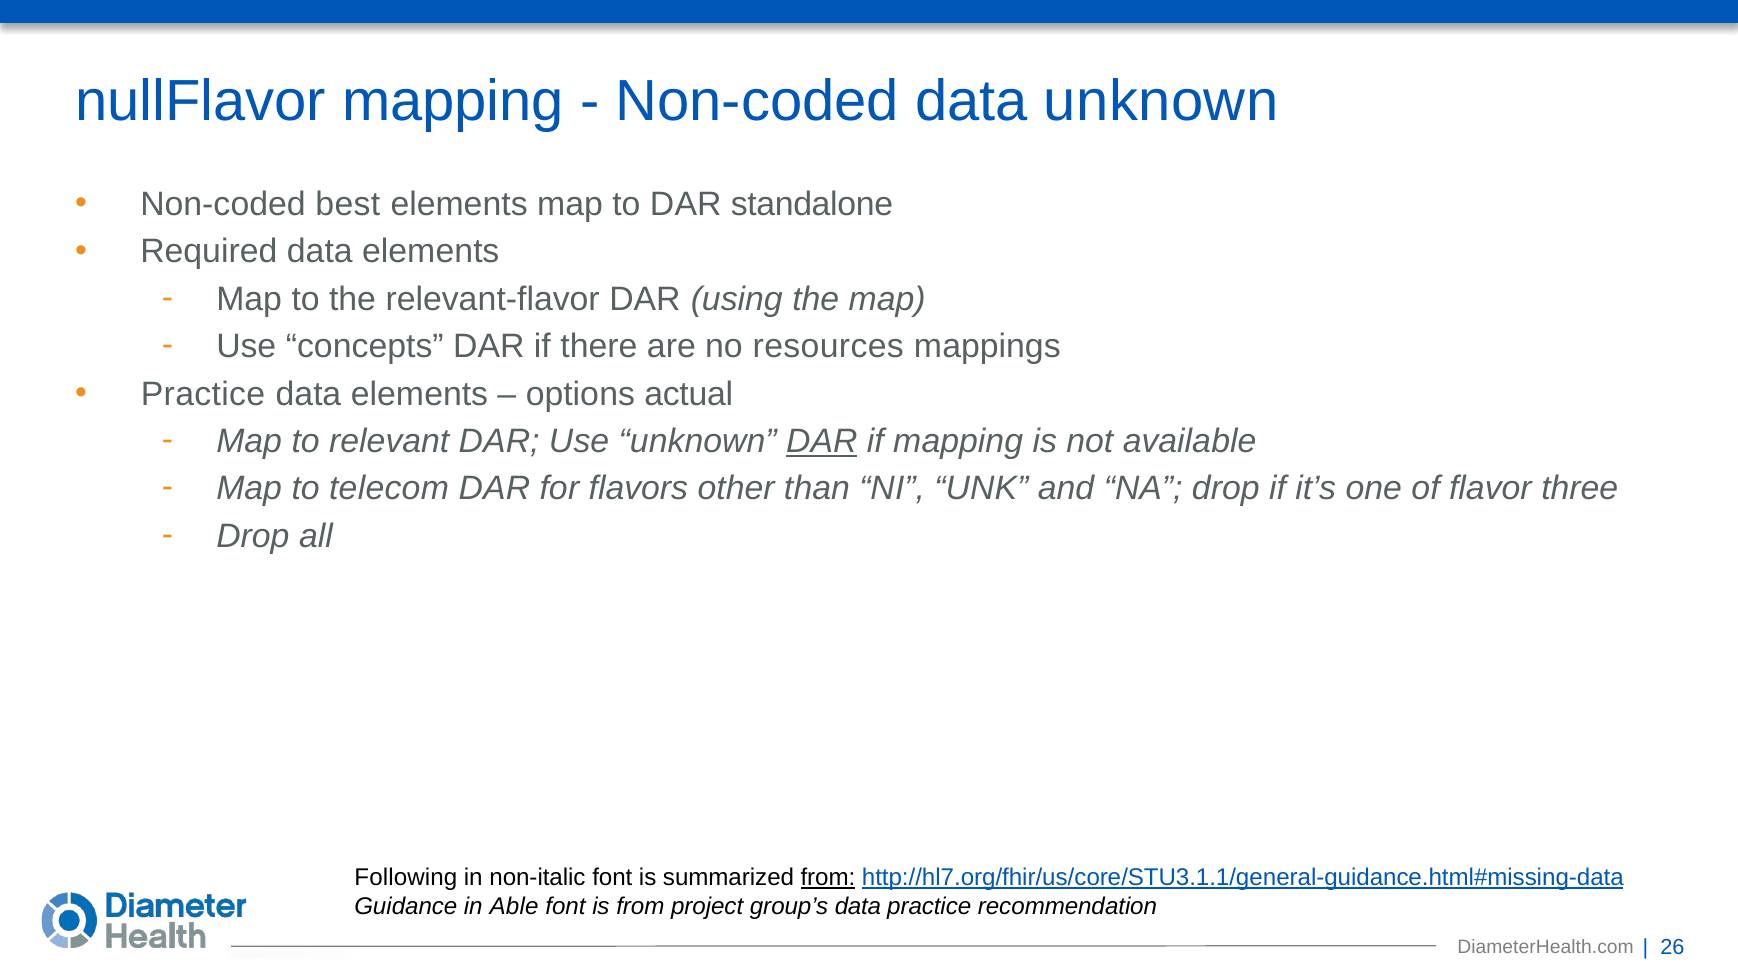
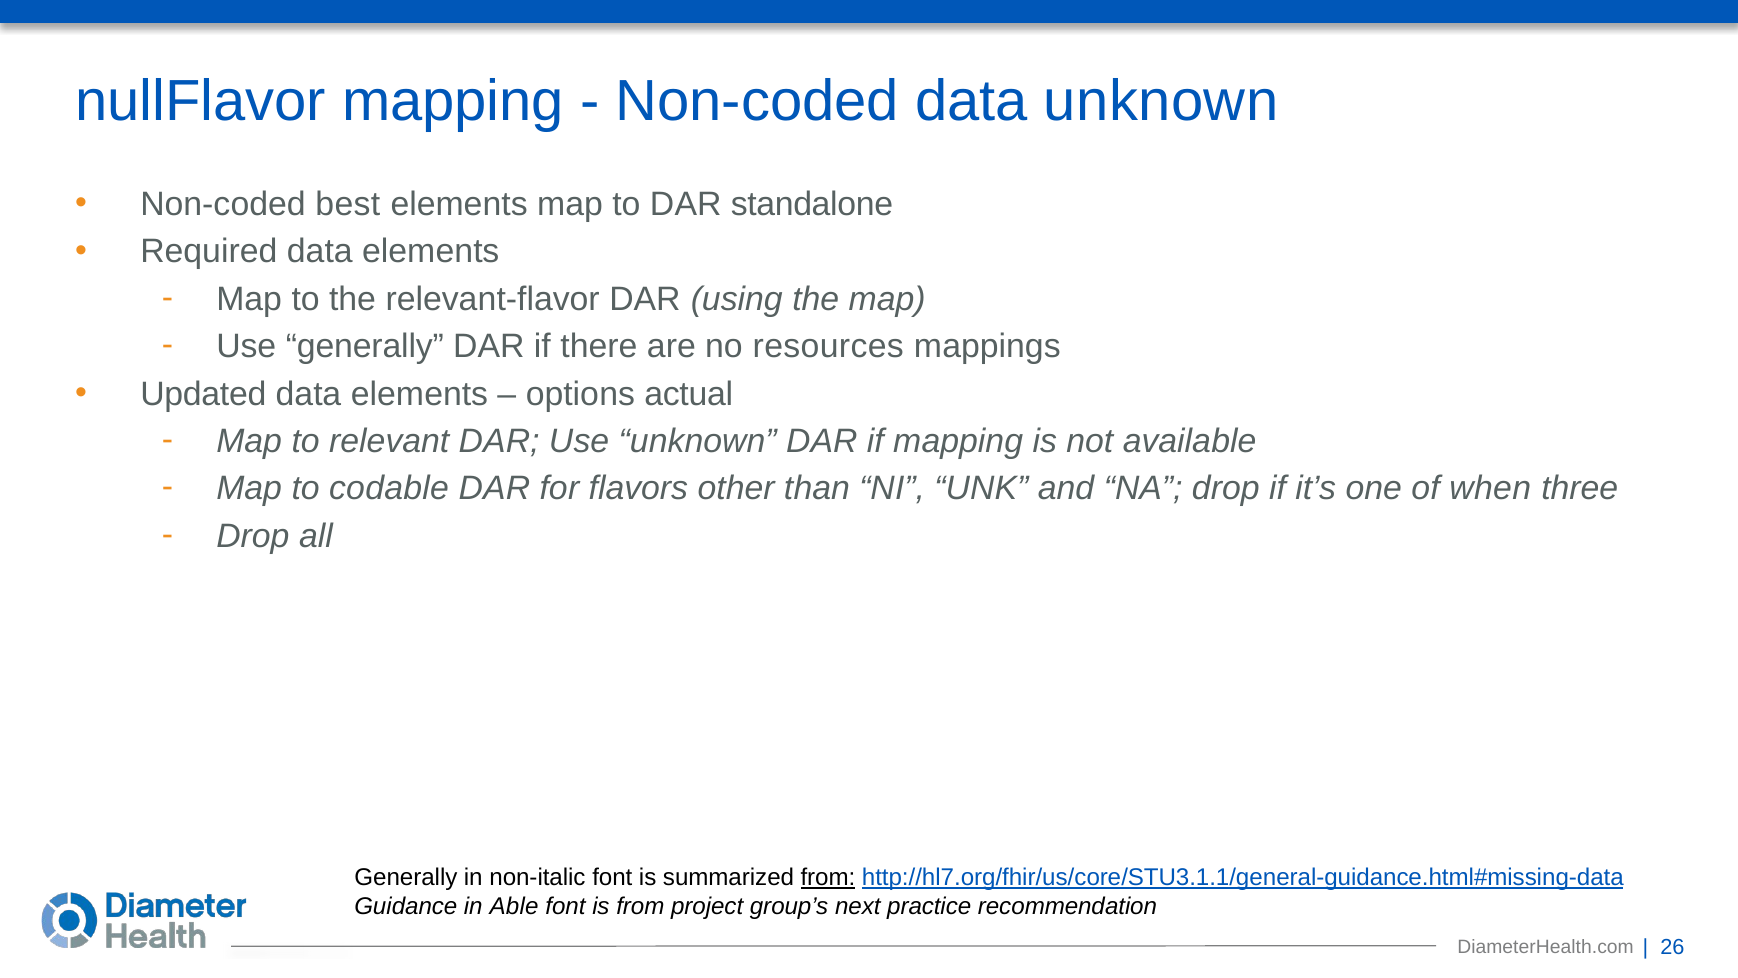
Use concepts: concepts -> generally
Practice at (203, 394): Practice -> Updated
DAR at (822, 441) underline: present -> none
telecom: telecom -> codable
flavor: flavor -> when
Following at (406, 877): Following -> Generally
group’s data: data -> next
